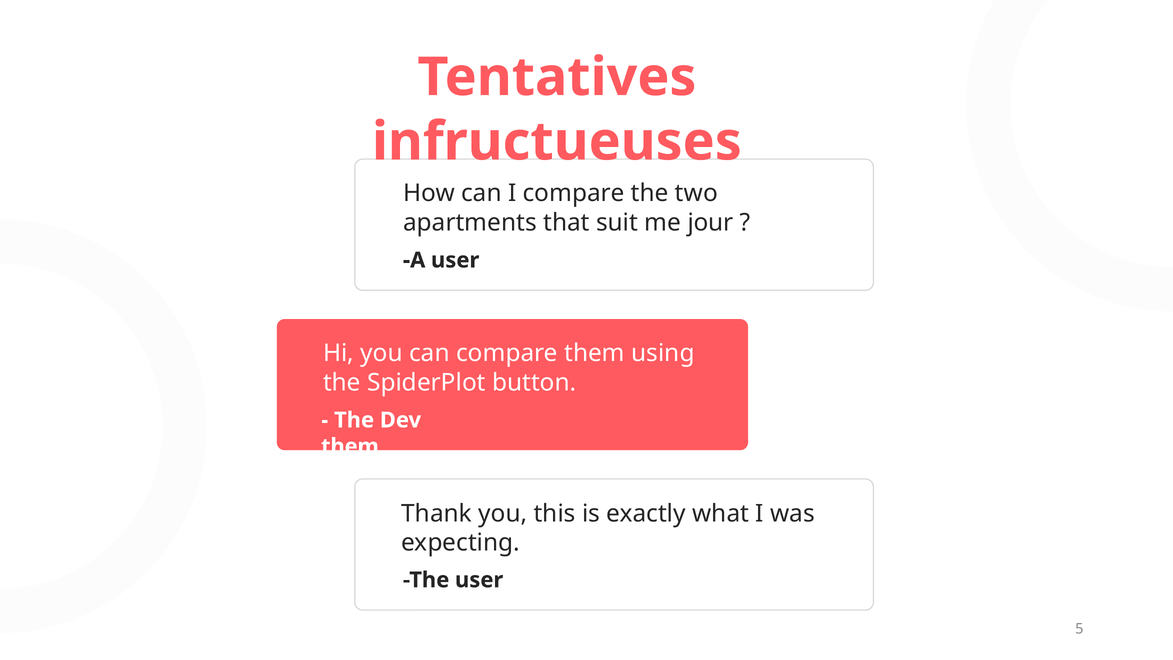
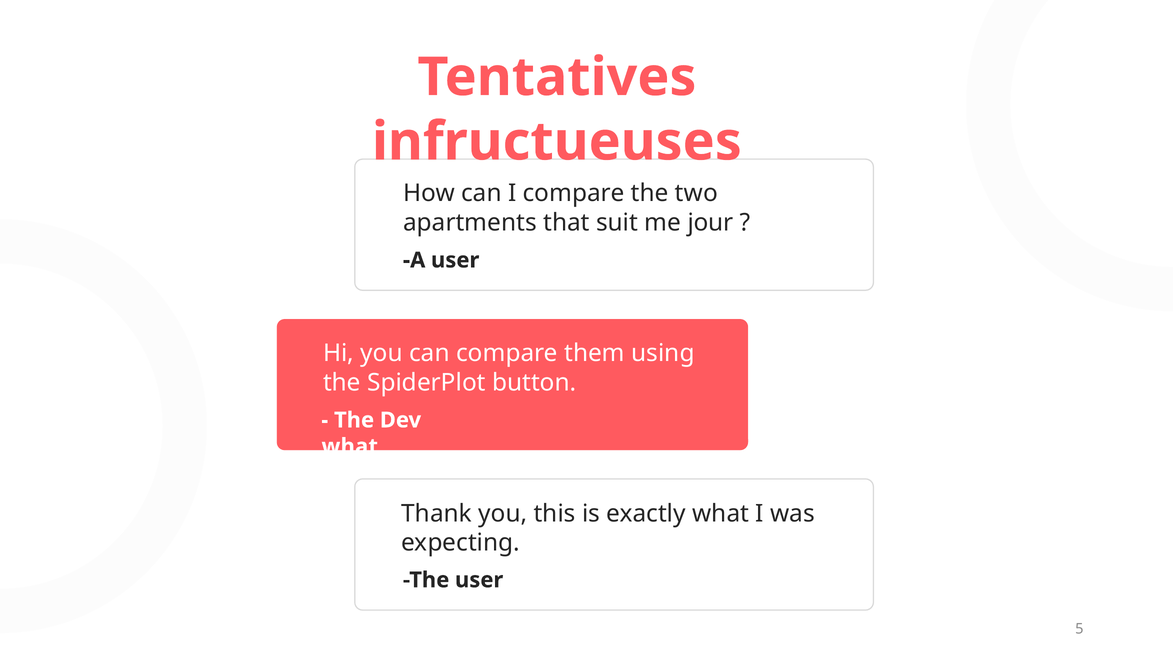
them at (350, 446): them -> what
